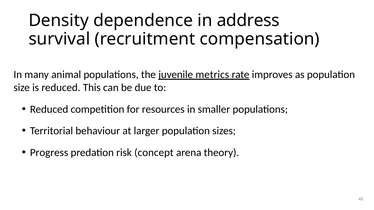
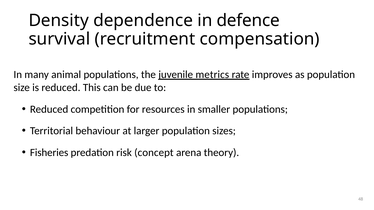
address: address -> defence
Progress: Progress -> Fisheries
